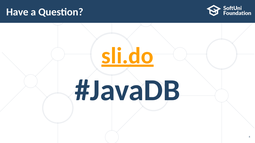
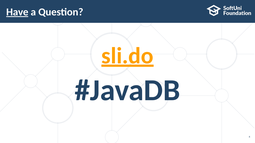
Have underline: none -> present
